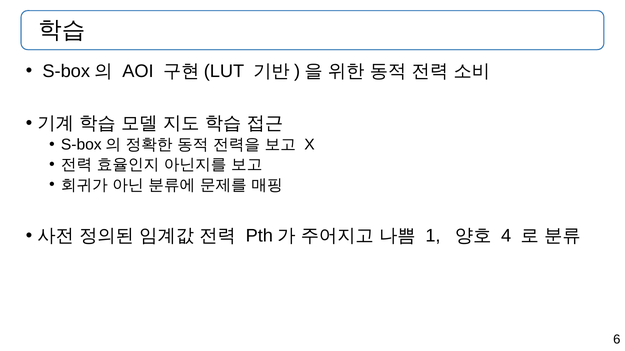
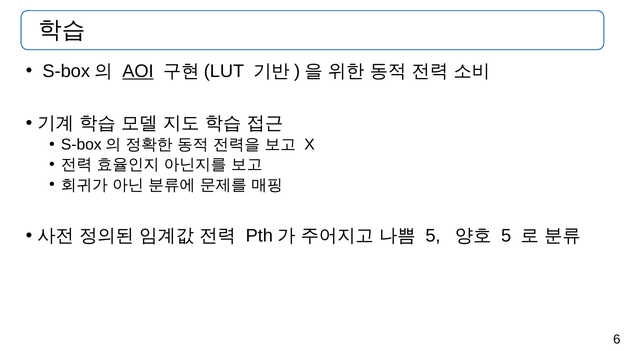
AOI underline: none -> present
1 at (433, 236): 1 -> 5
4 at (506, 236): 4 -> 5
